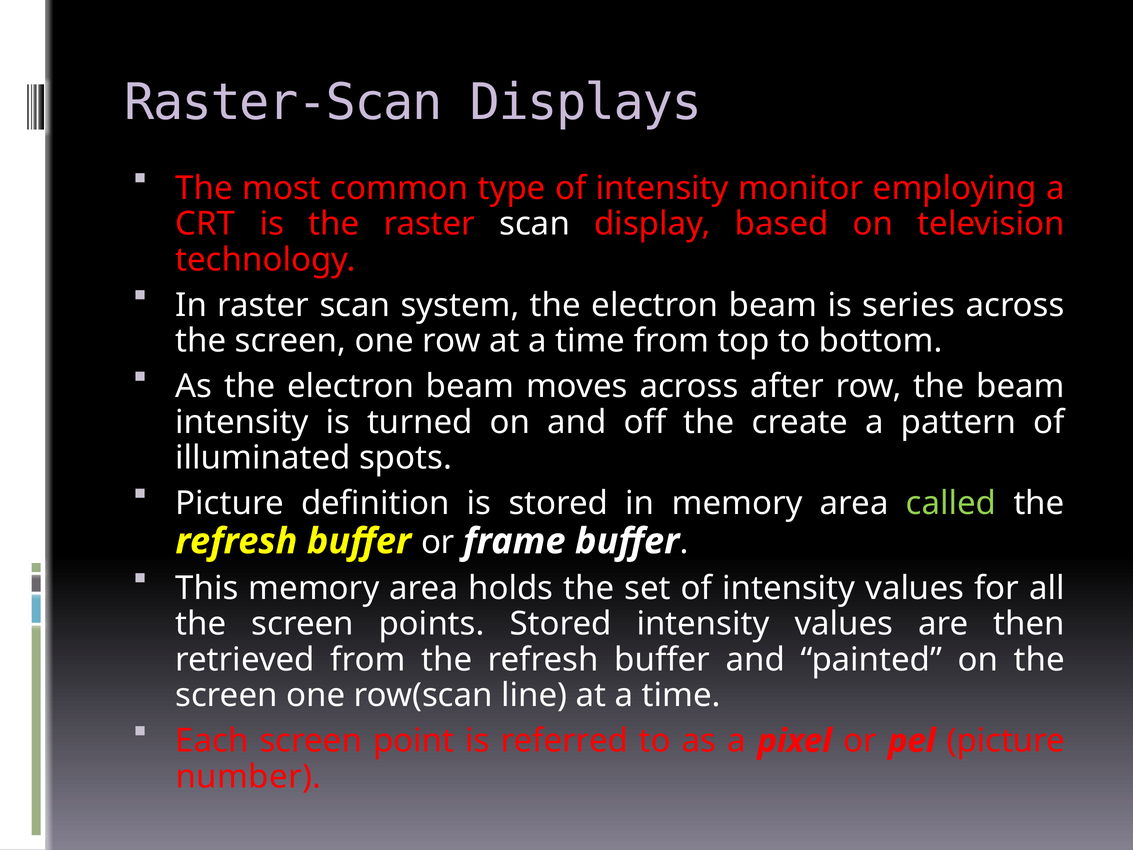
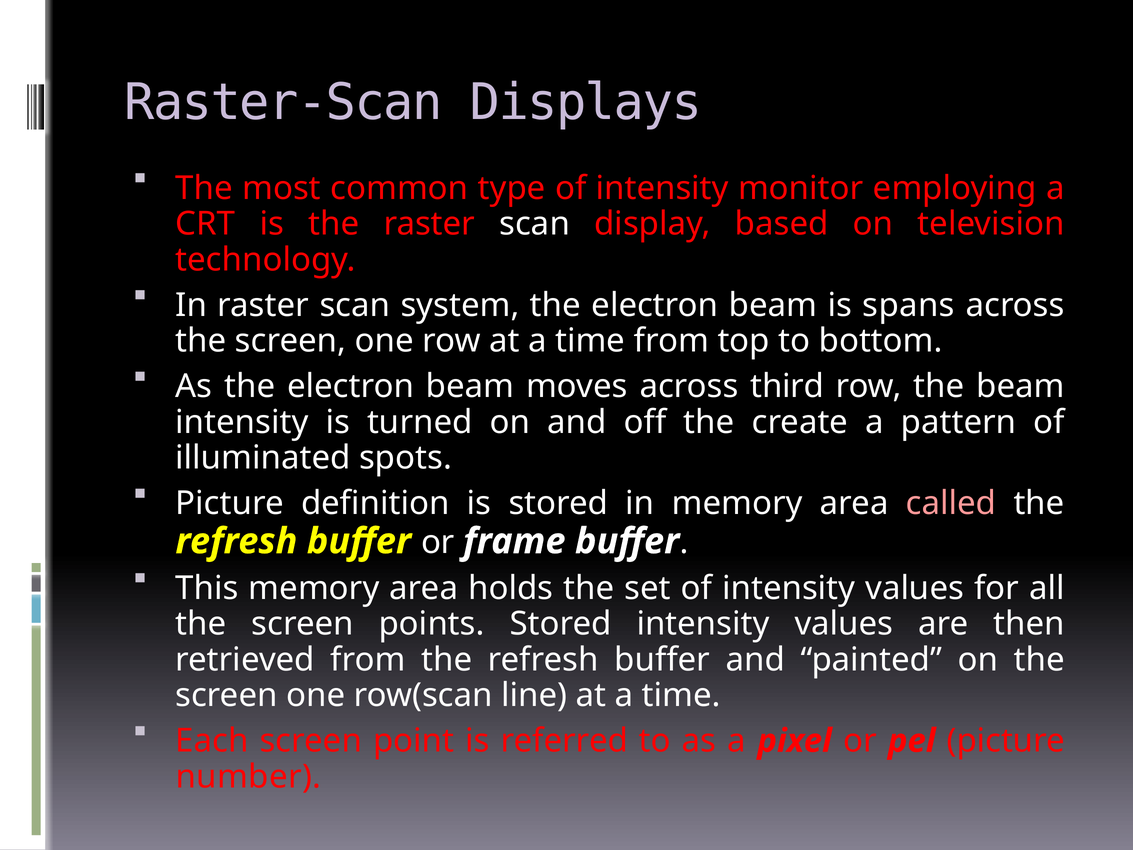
series: series -> spans
after: after -> third
called colour: light green -> pink
